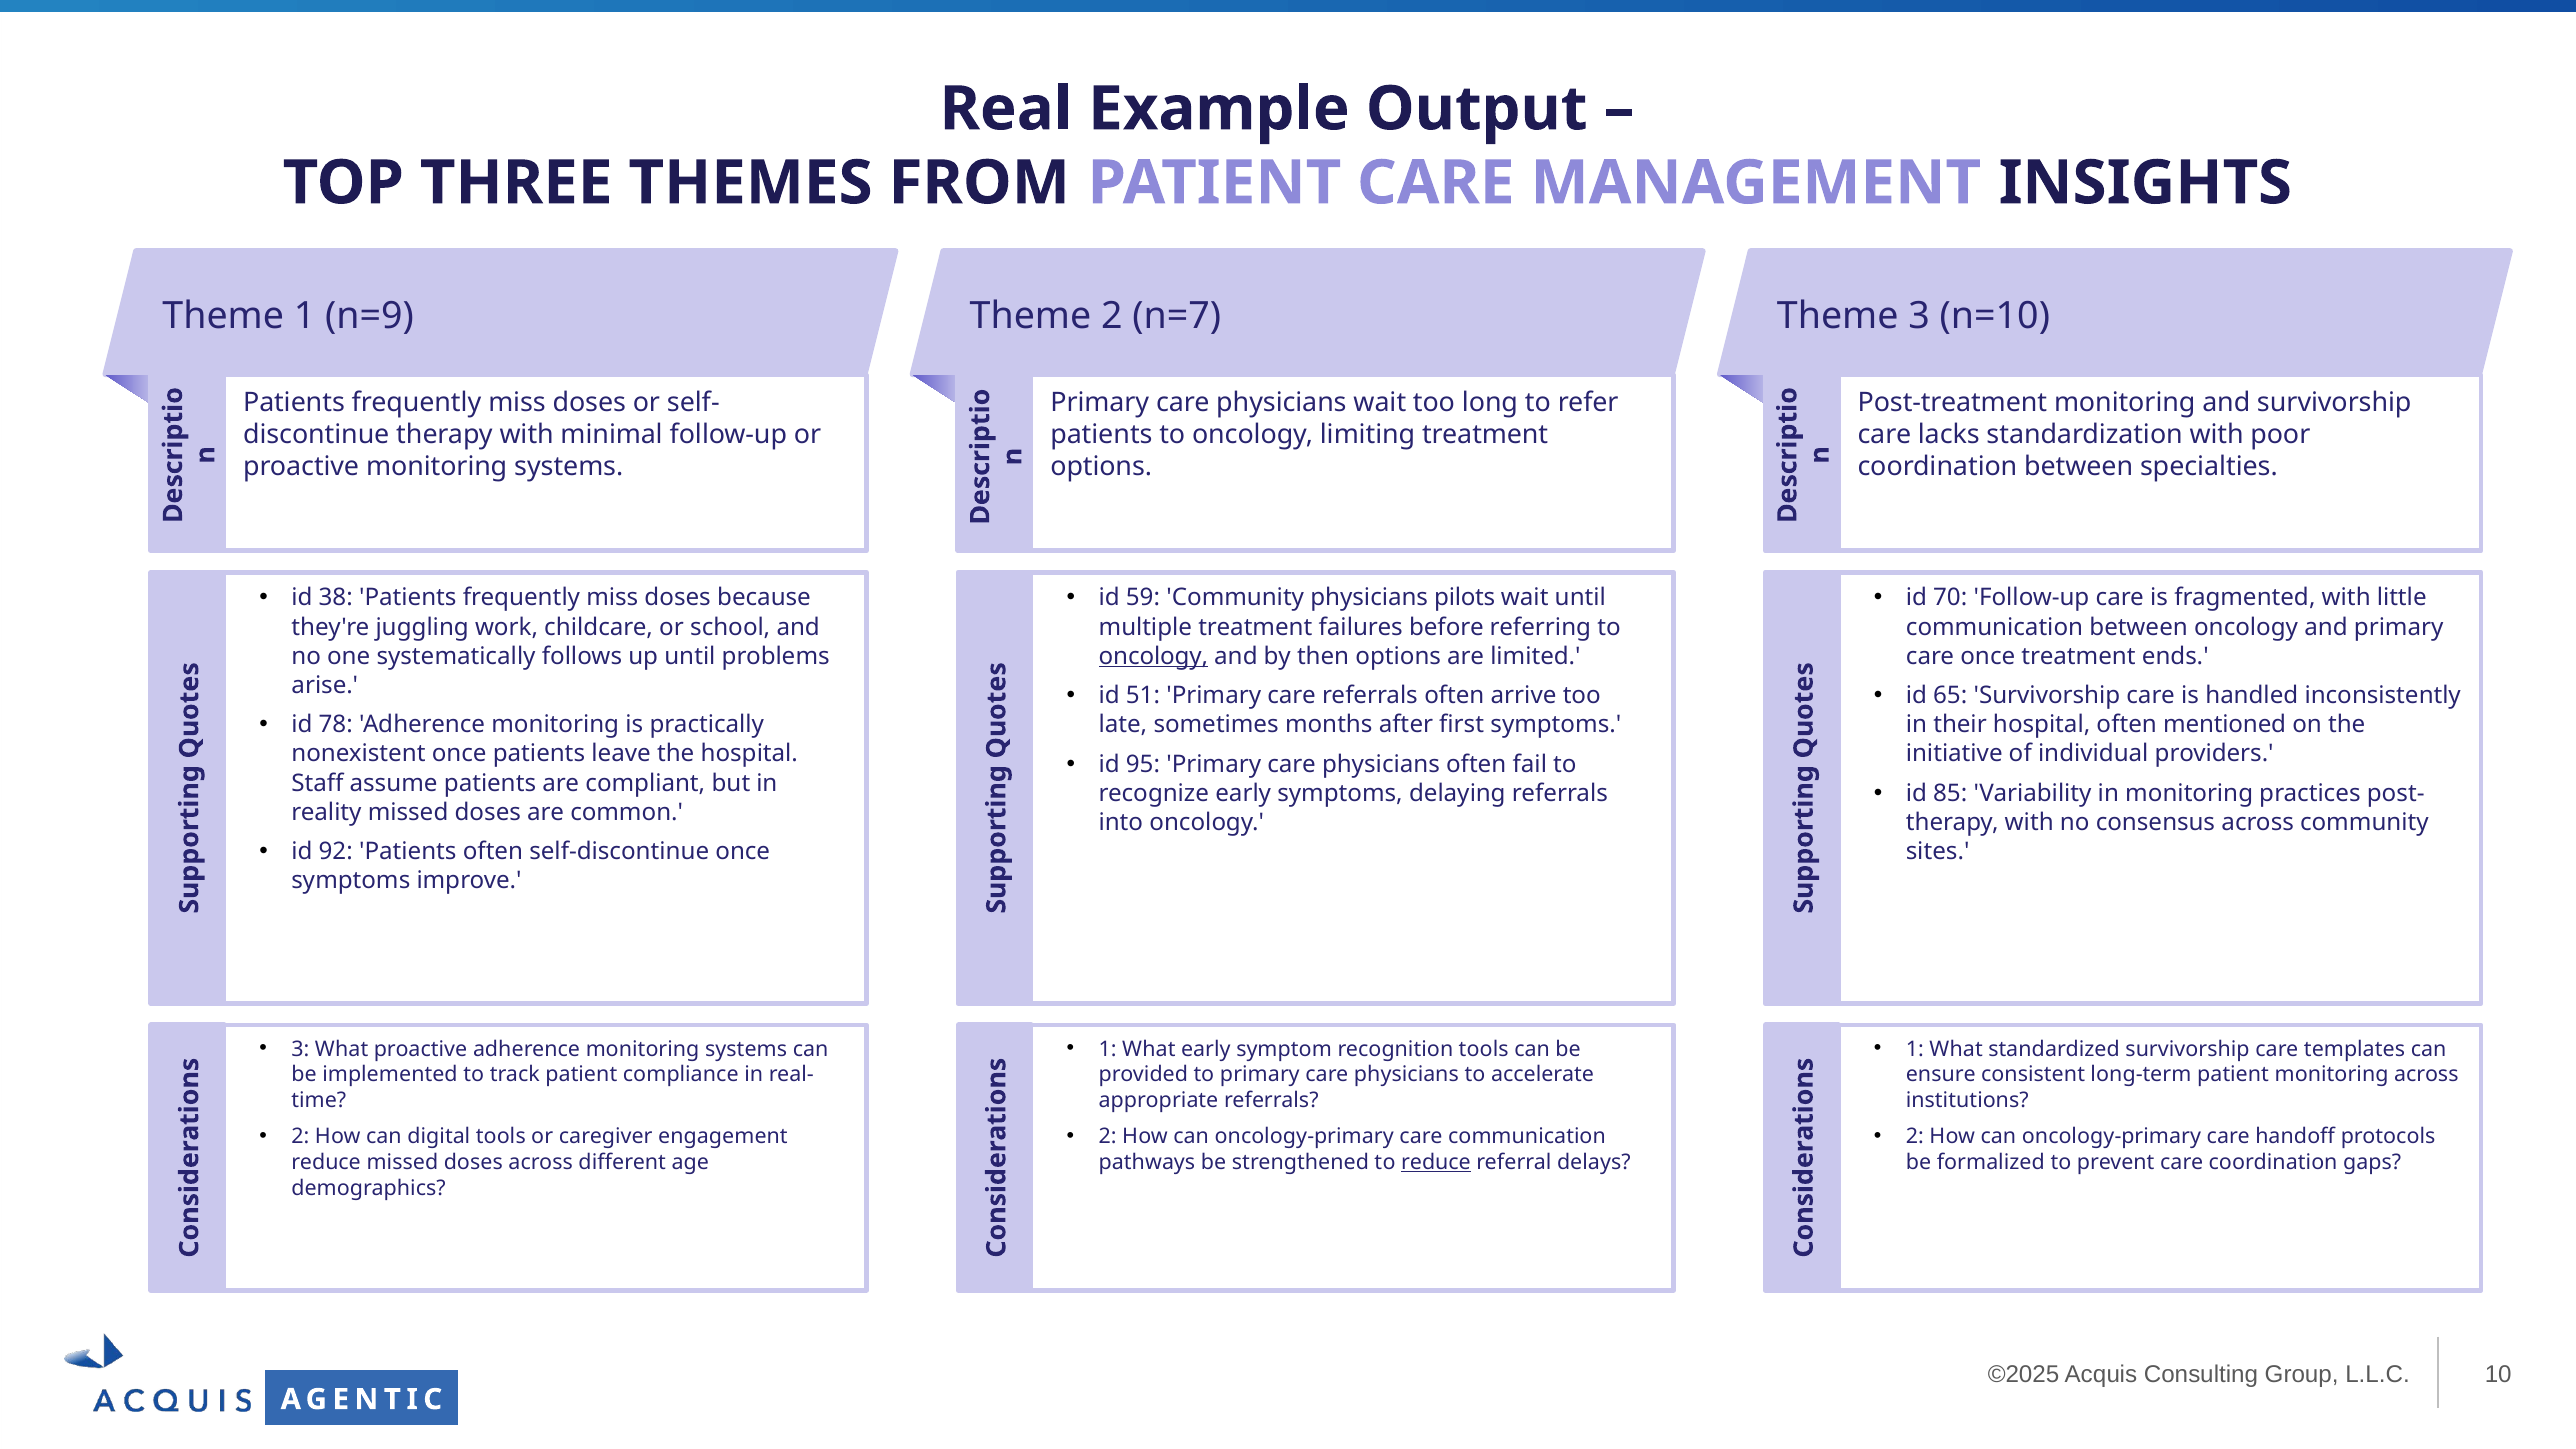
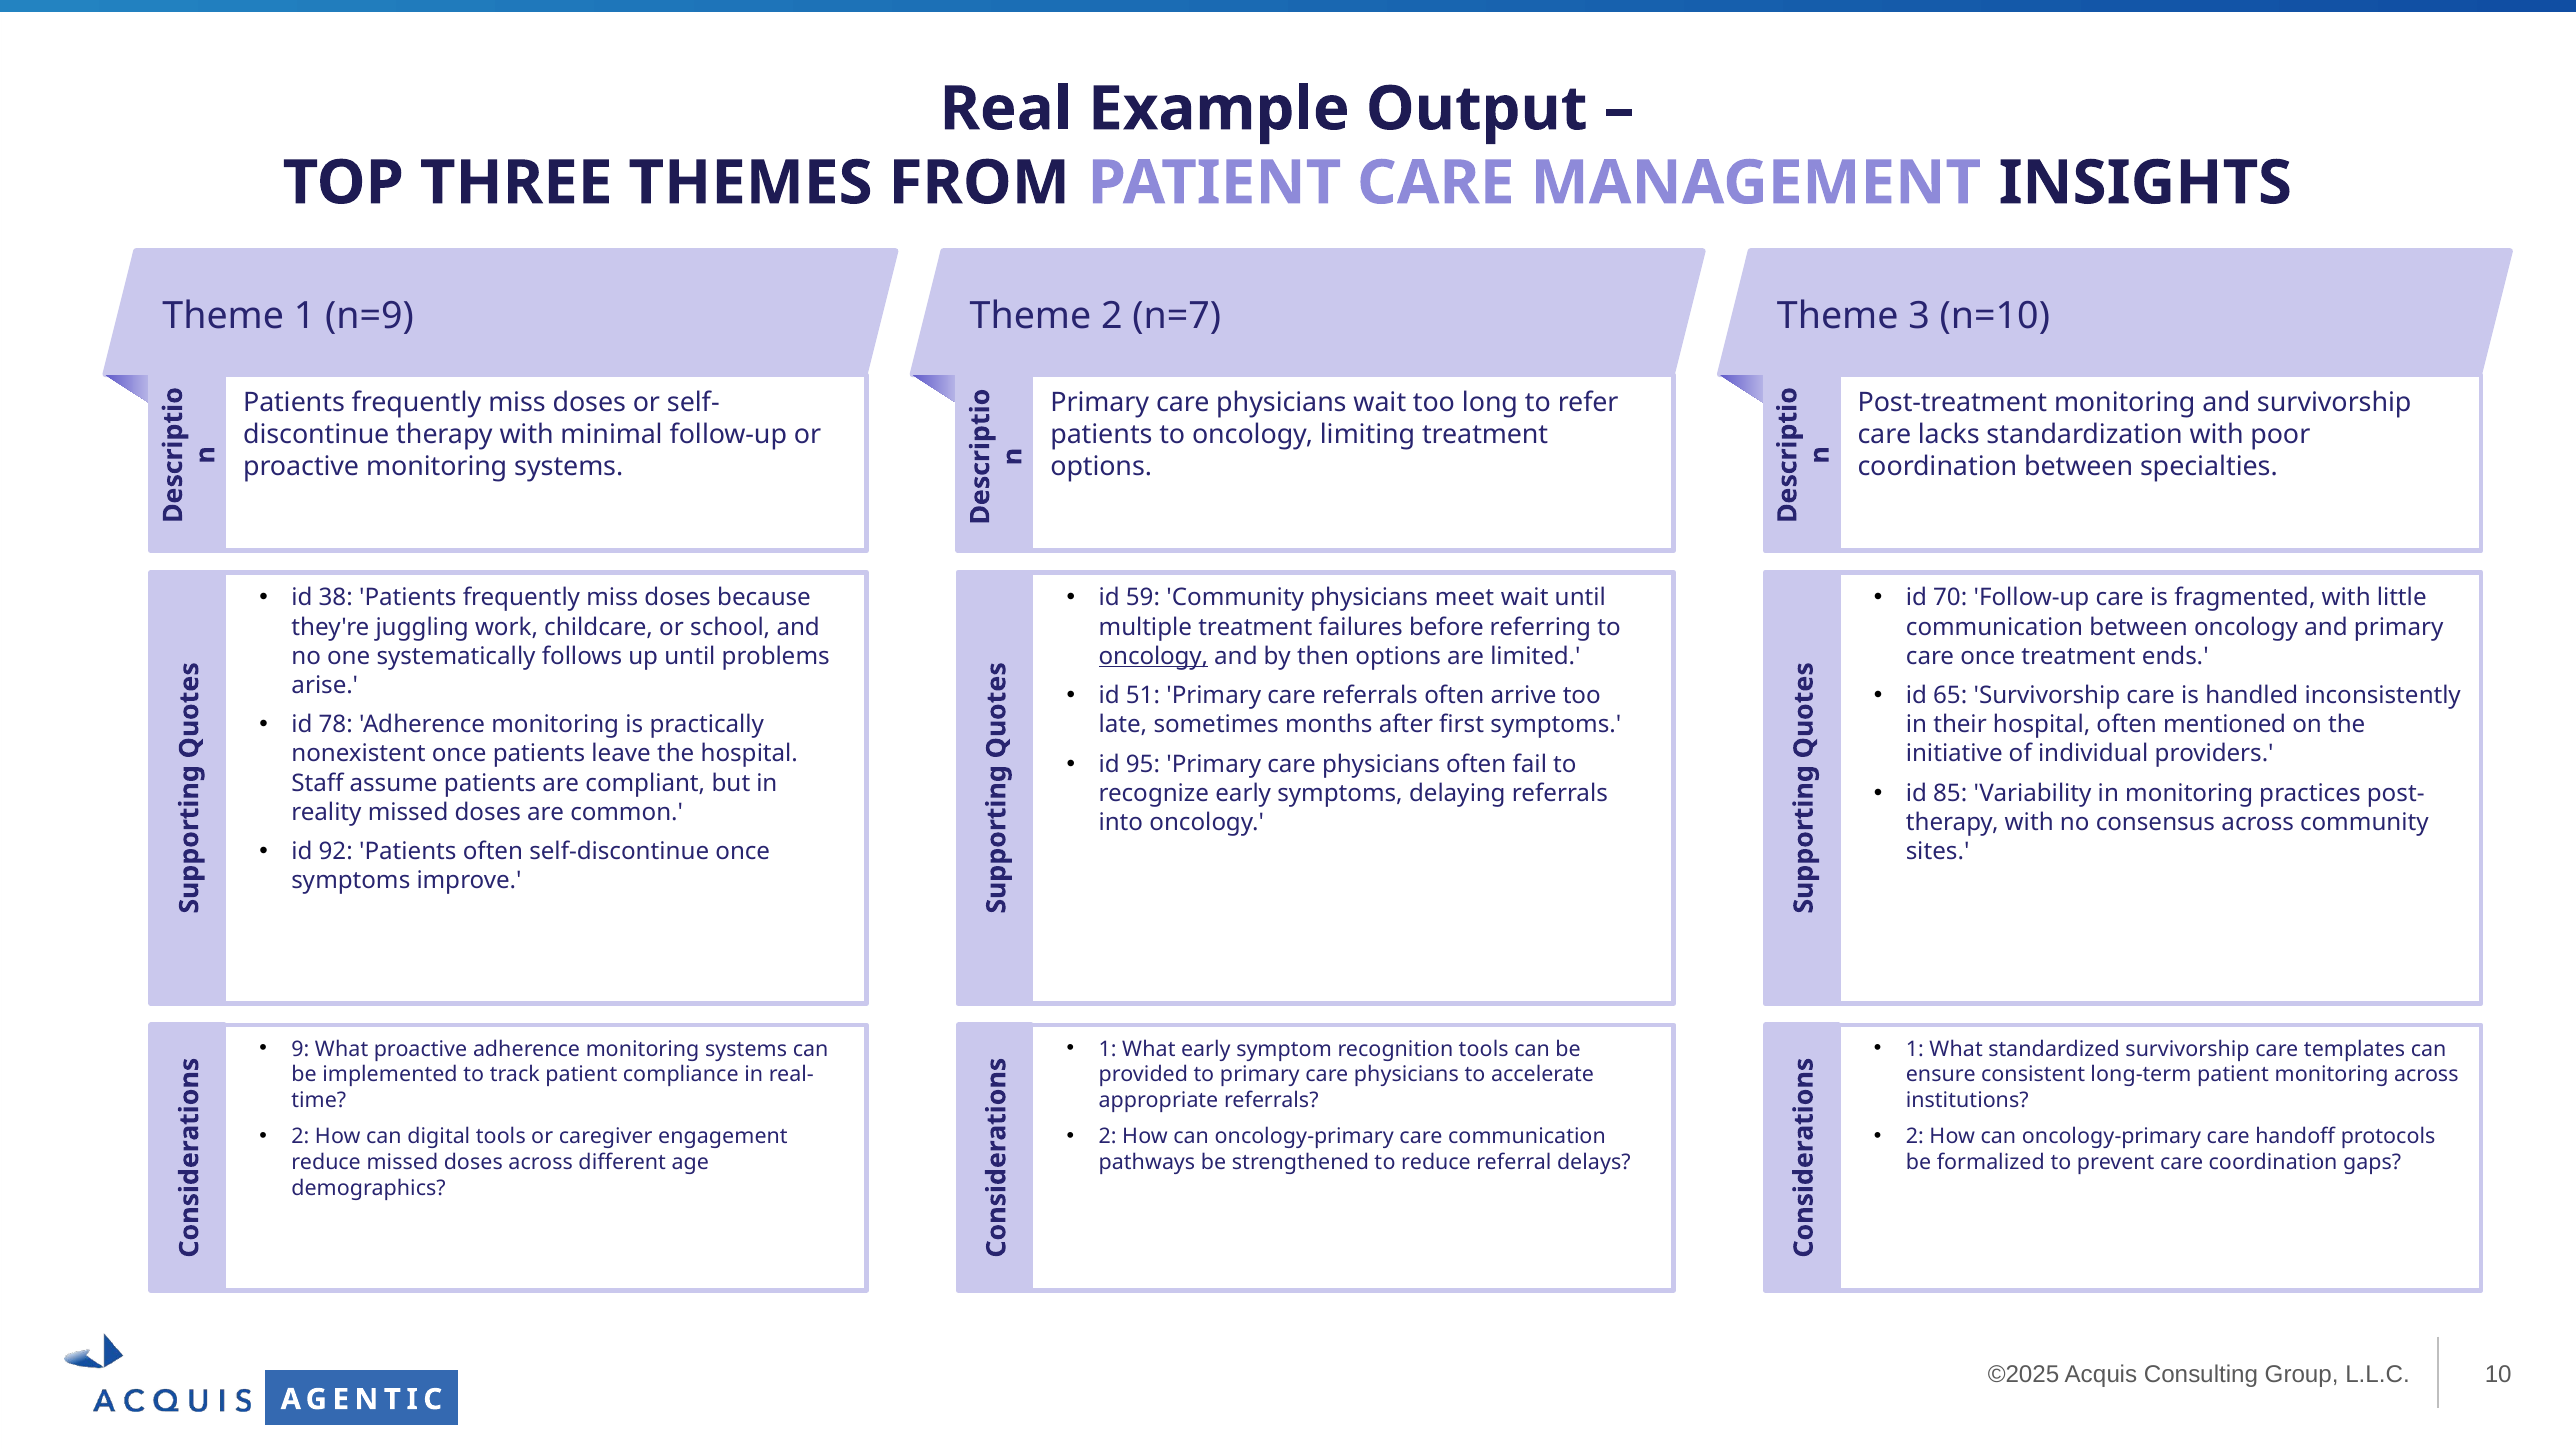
pilots: pilots -> meet
3 at (300, 1049): 3 -> 9
reduce at (1436, 1163) underline: present -> none
